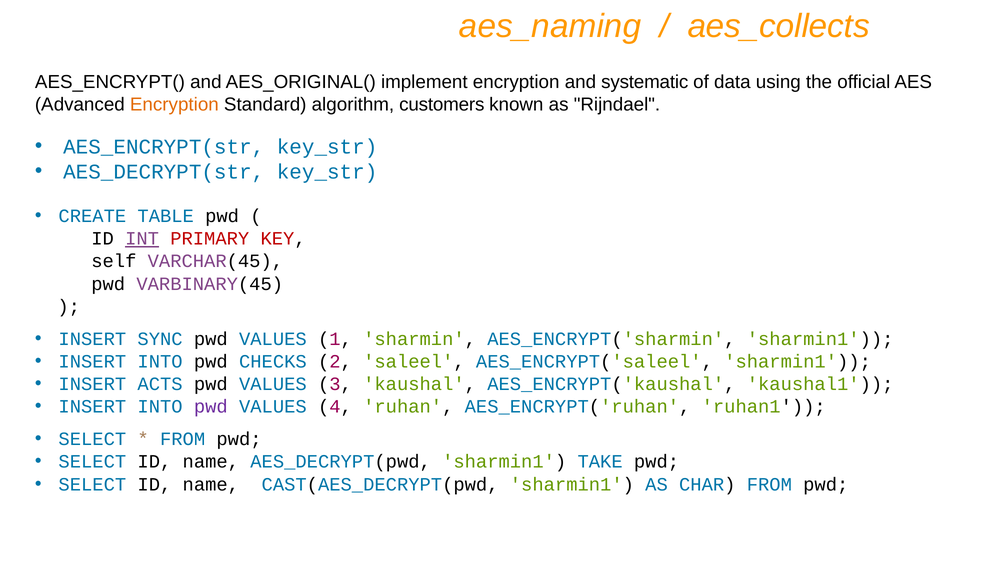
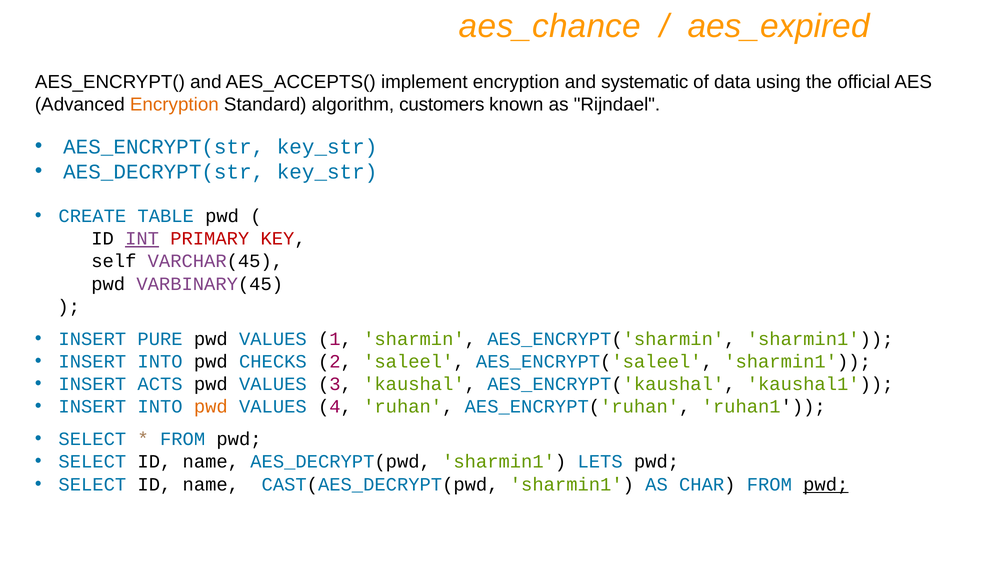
aes_naming: aes_naming -> aes_chance
aes_collects: aes_collects -> aes_expired
AES_ORIGINAL(: AES_ORIGINAL( -> AES_ACCEPTS(
SYNC: SYNC -> PURE
pwd at (211, 407) colour: purple -> orange
TAKE: TAKE -> LETS
pwd at (826, 484) underline: none -> present
